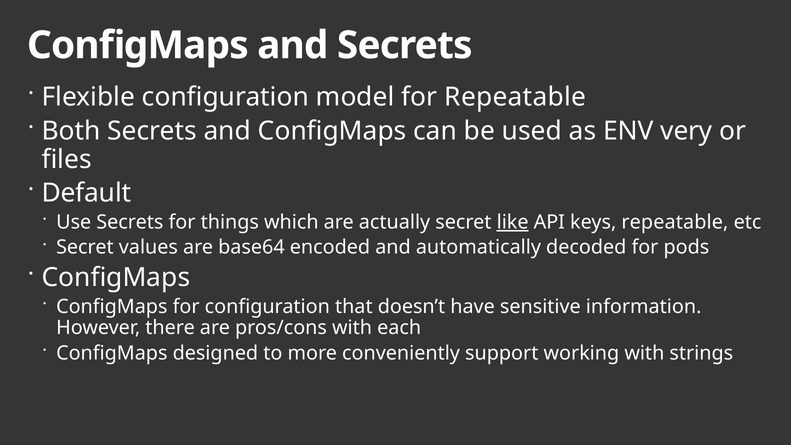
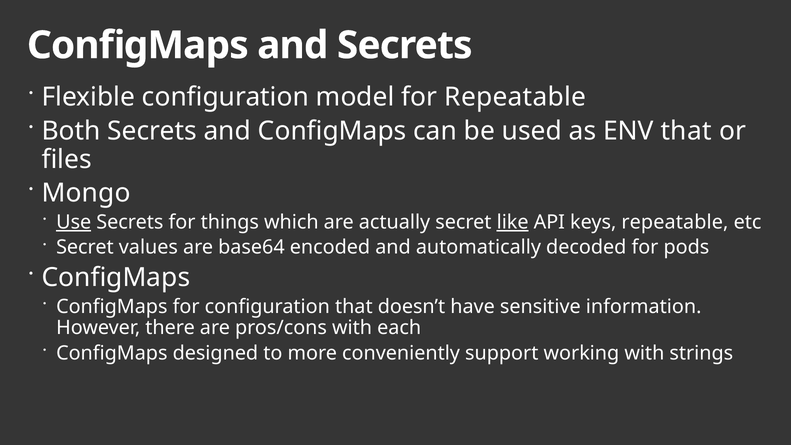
ENV very: very -> that
Default: Default -> Mongo
Use underline: none -> present
